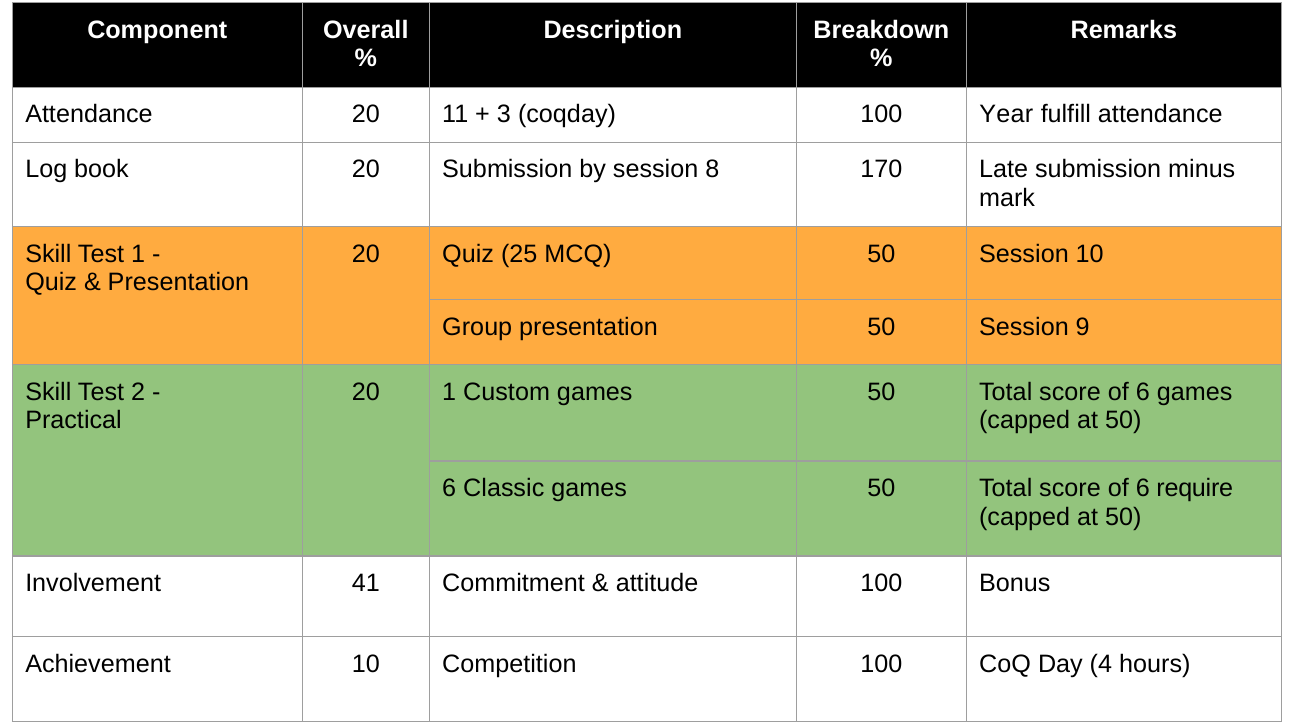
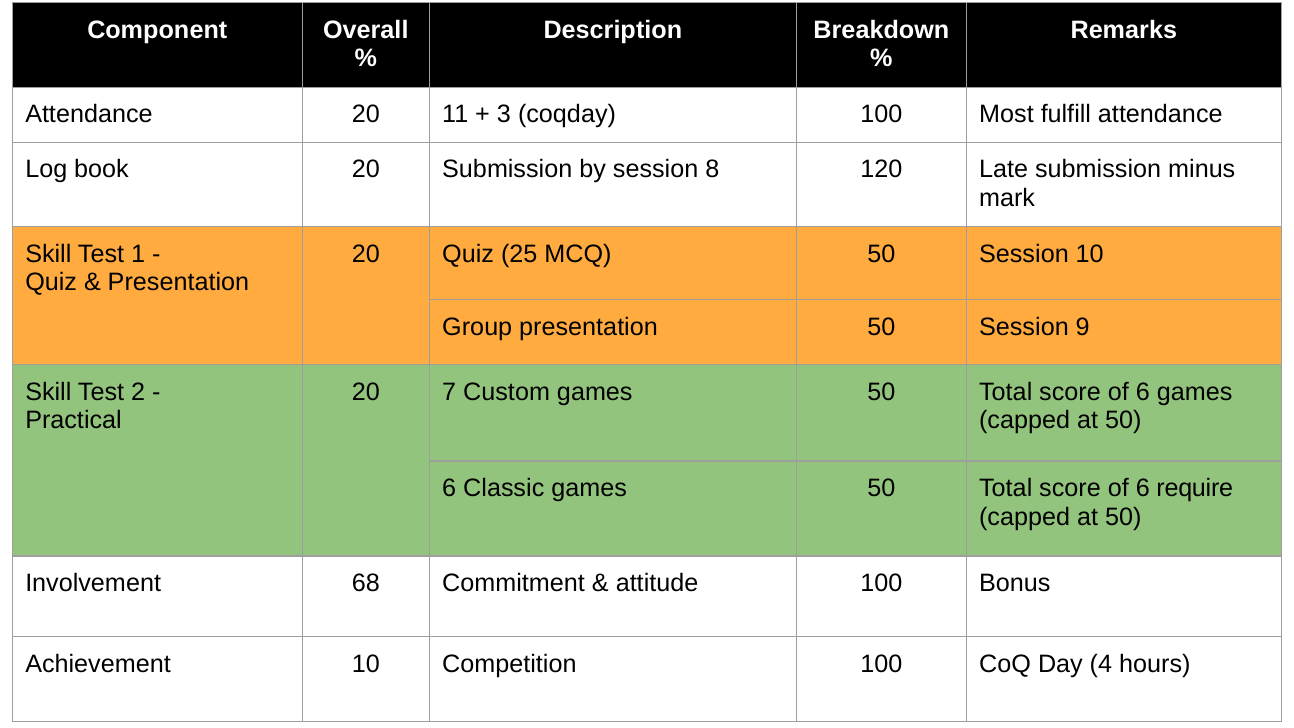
Year: Year -> Most
170: 170 -> 120
20 1: 1 -> 7
41: 41 -> 68
